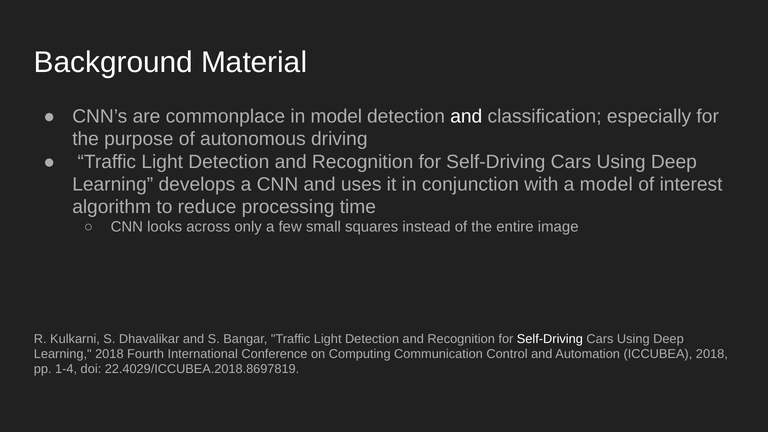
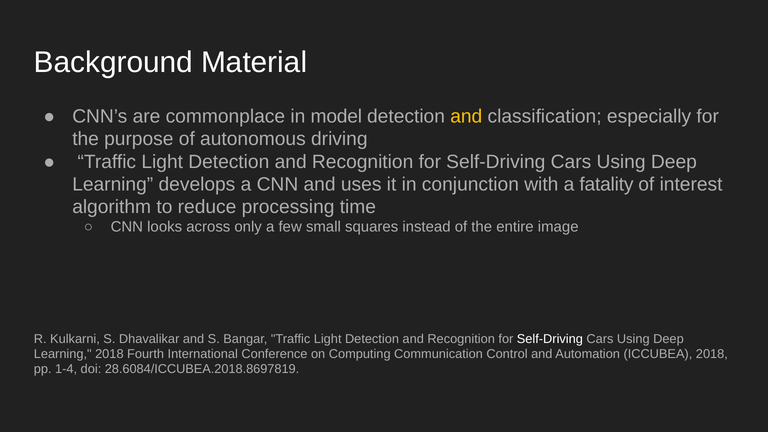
and at (466, 117) colour: white -> yellow
a model: model -> fatality
22.4029/ICCUBEA.2018.8697819: 22.4029/ICCUBEA.2018.8697819 -> 28.6084/ICCUBEA.2018.8697819
